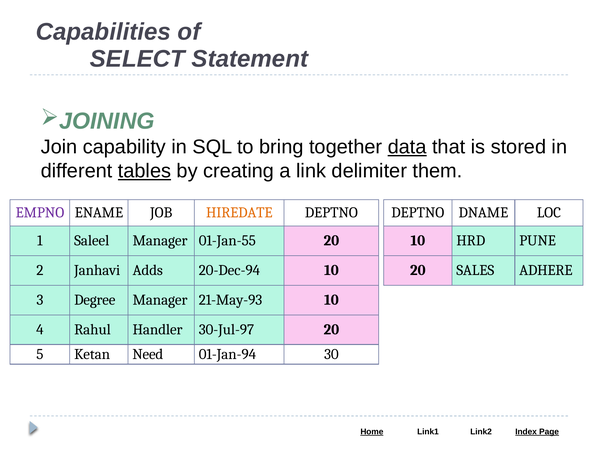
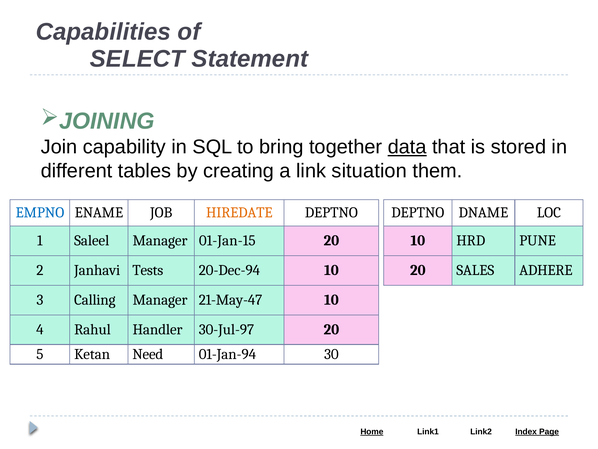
tables underline: present -> none
delimiter: delimiter -> situation
EMPNO colour: purple -> blue
01-Jan-55: 01-Jan-55 -> 01-Jan-15
Adds: Adds -> Tests
Degree: Degree -> Calling
21-May-93: 21-May-93 -> 21-May-47
